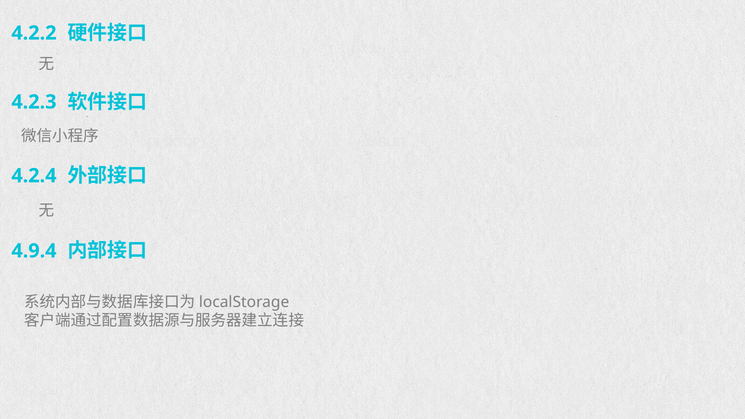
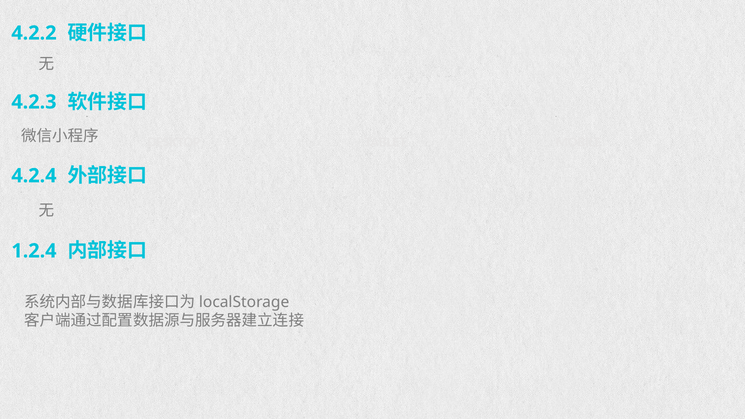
4.9.4: 4.9.4 -> 1.2.4
